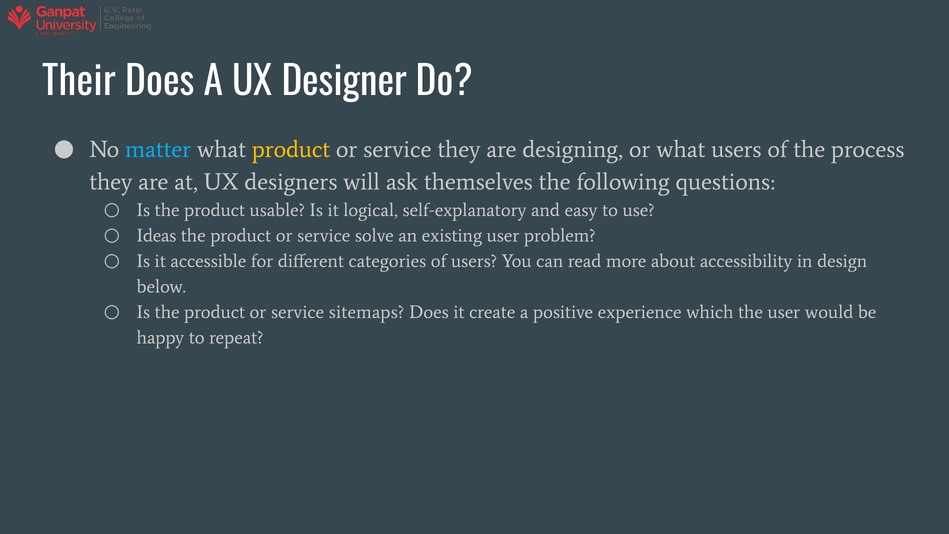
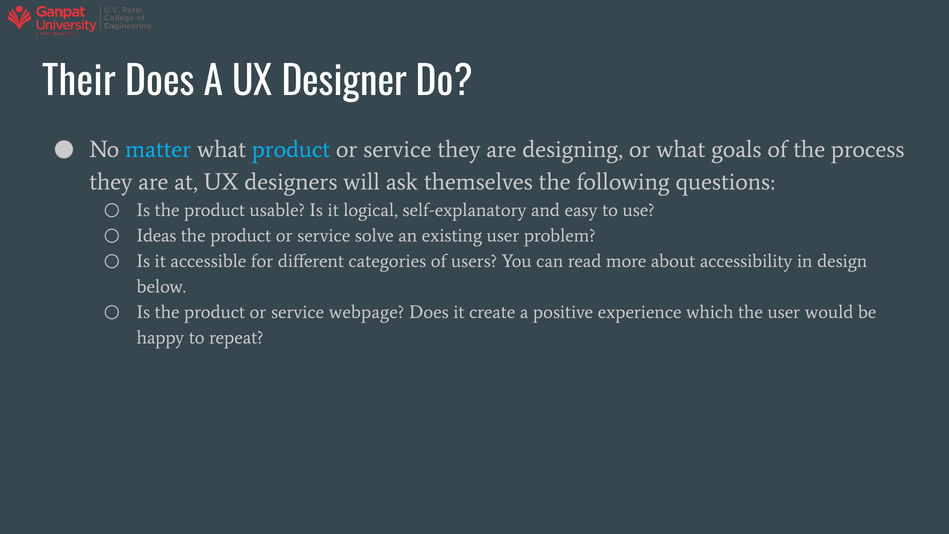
product at (291, 149) colour: yellow -> light blue
what users: users -> goals
sitemaps: sitemaps -> webpage
